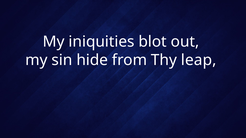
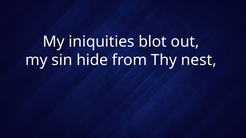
leap: leap -> nest
